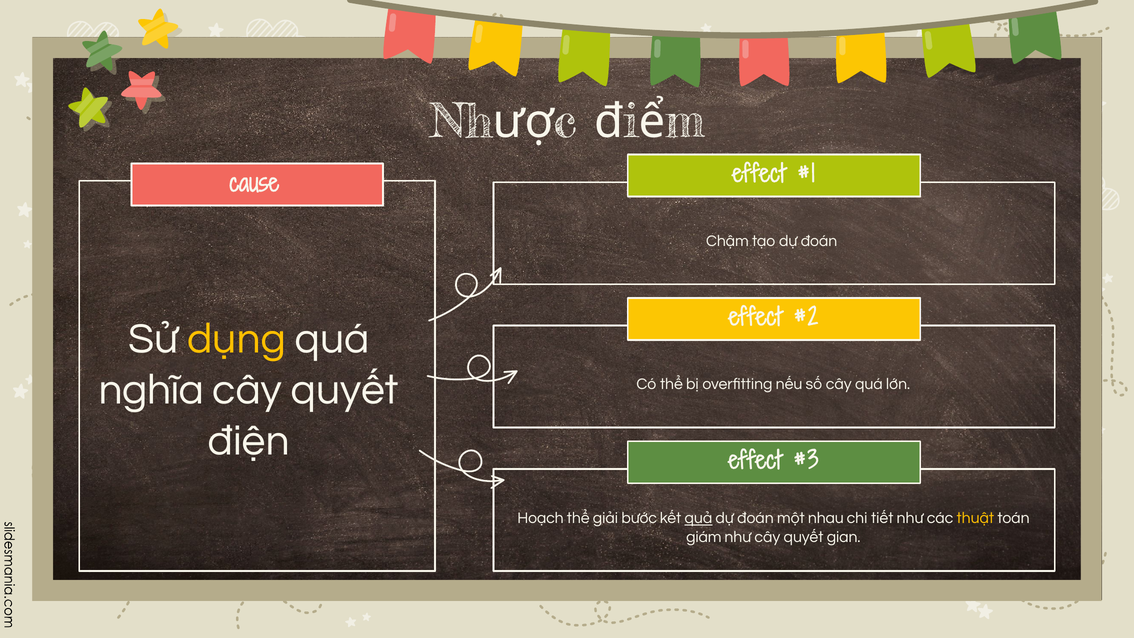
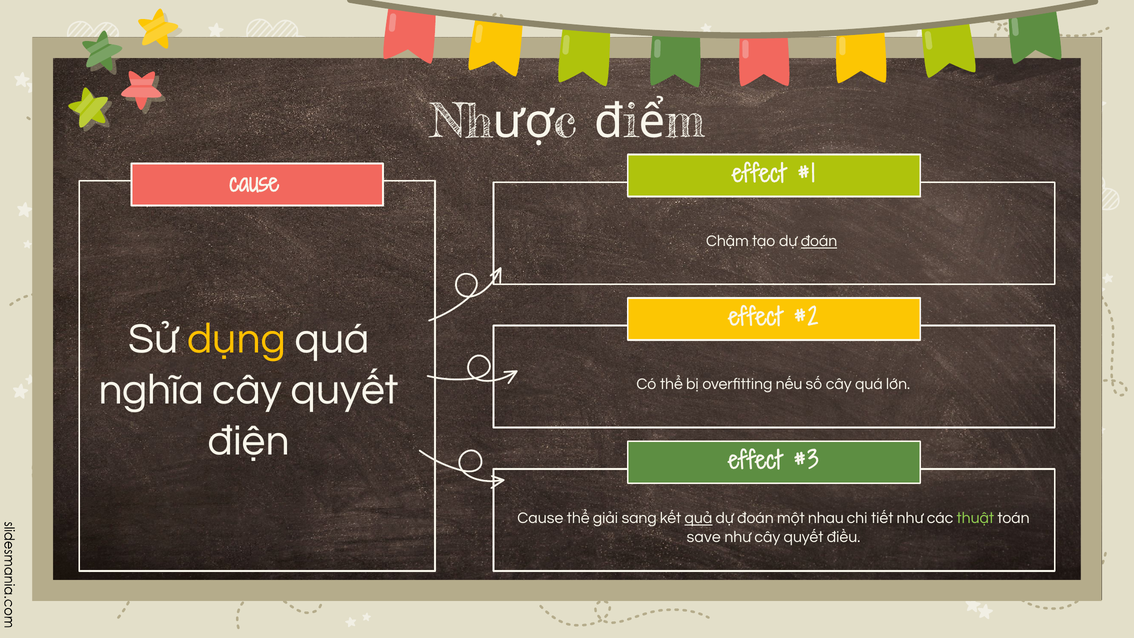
đoán at (819, 241) underline: none -> present
Hoạch at (540, 518): Hoạch -> Cause
bước: bước -> sang
thuật colour: yellow -> light green
giám: giám -> save
gian: gian -> điều
